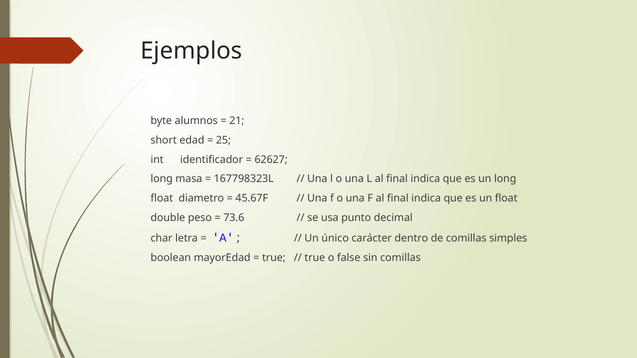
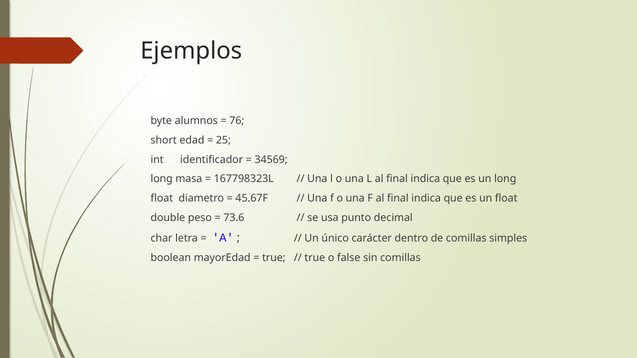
21: 21 -> 76
62627: 62627 -> 34569
